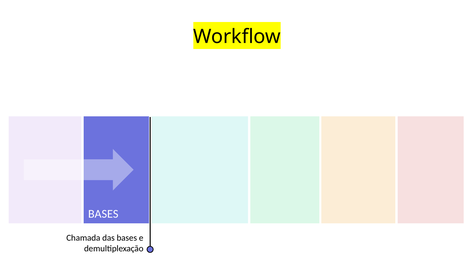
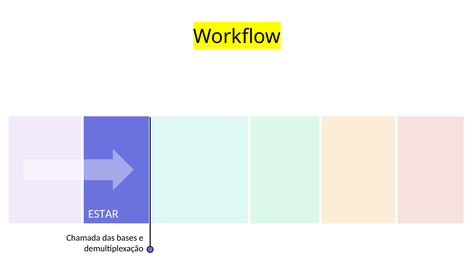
BASES at (103, 214): BASES -> ESTAR
